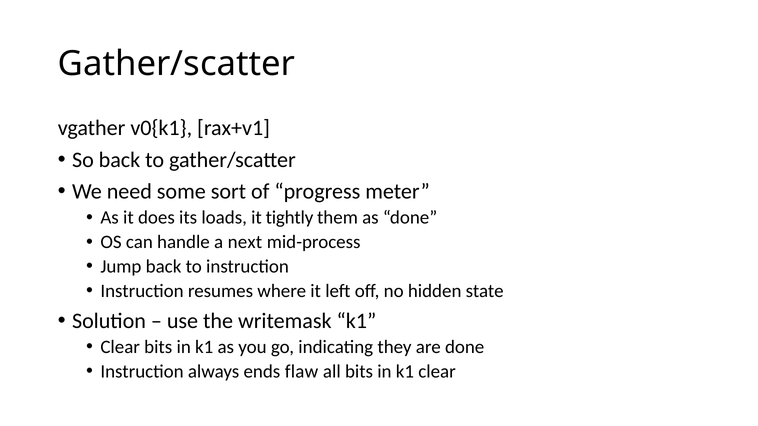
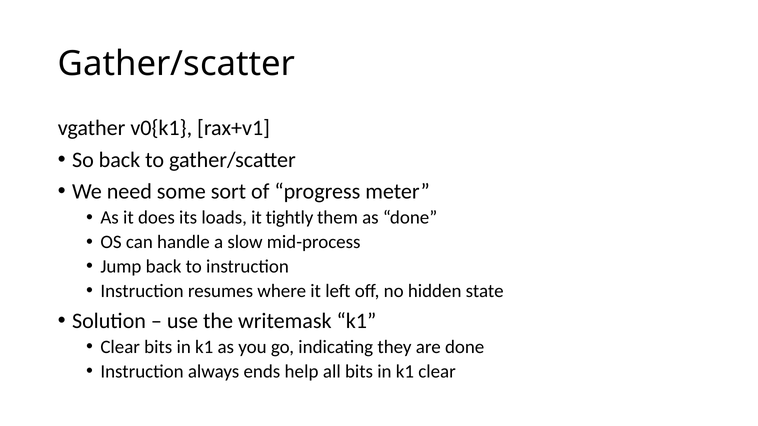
next: next -> slow
flaw: flaw -> help
